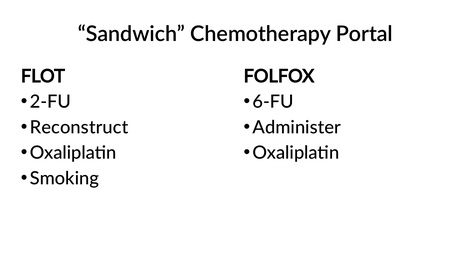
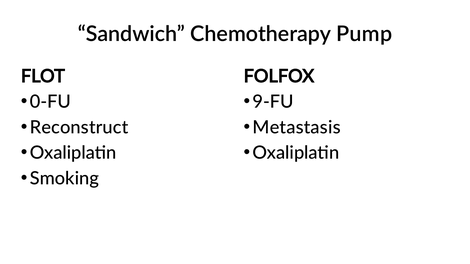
Portal: Portal -> Pump
2-FU: 2-FU -> 0-FU
6-FU: 6-FU -> 9-FU
Administer: Administer -> Metastasis
